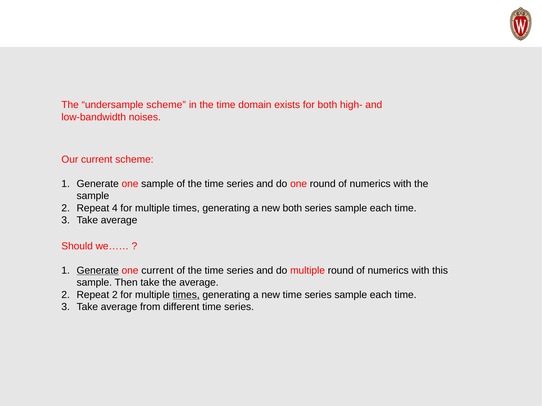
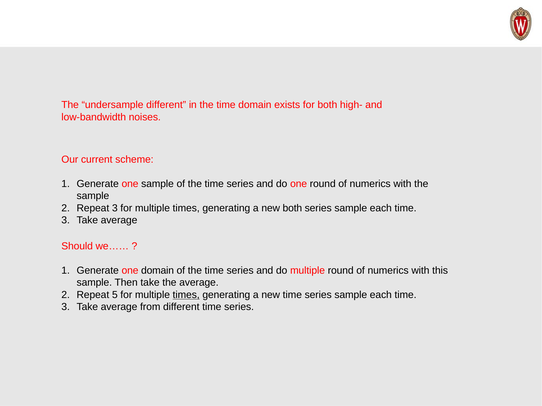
undersample scheme: scheme -> different
Repeat 4: 4 -> 3
Generate at (98, 271) underline: present -> none
one current: current -> domain
Repeat 2: 2 -> 5
